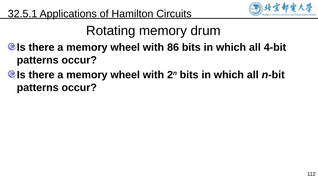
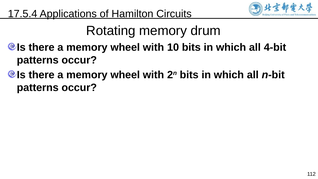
32.5.1: 32.5.1 -> 17.5.4
86: 86 -> 10
